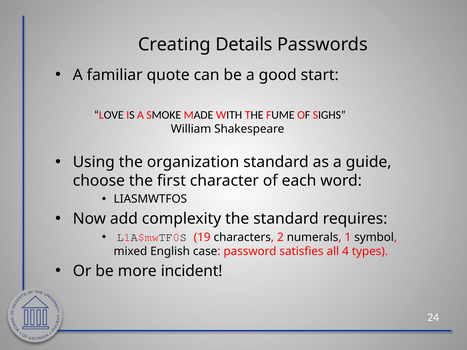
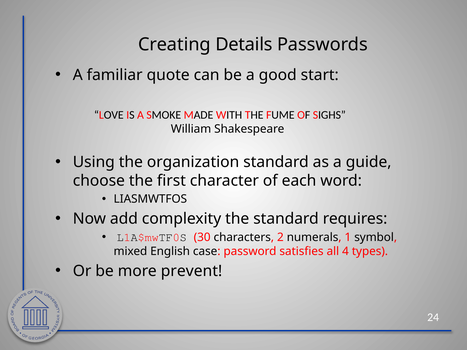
19: 19 -> 30
incident: incident -> prevent
